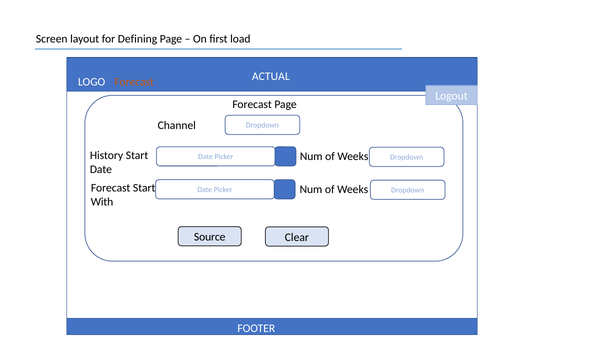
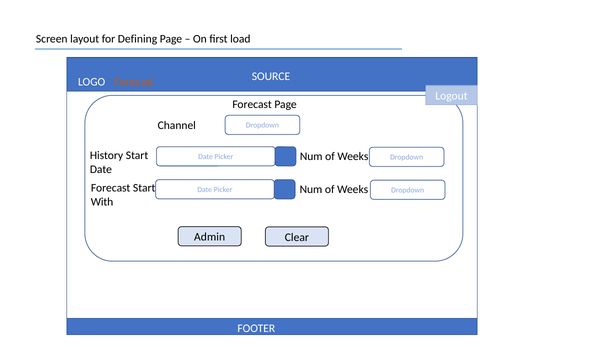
ACTUAL: ACTUAL -> SOURCE
Source: Source -> Admin
